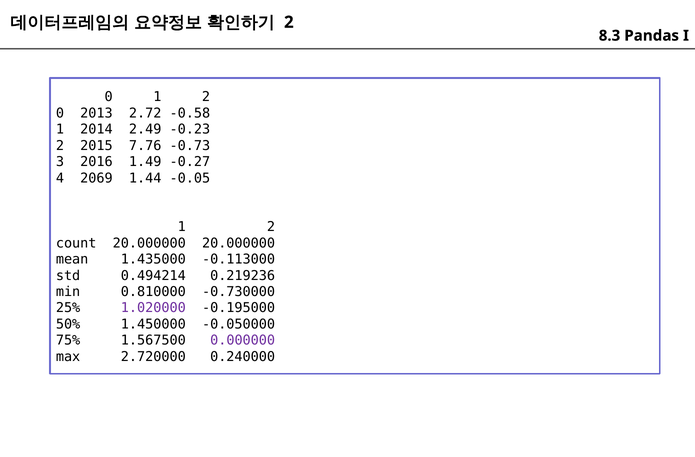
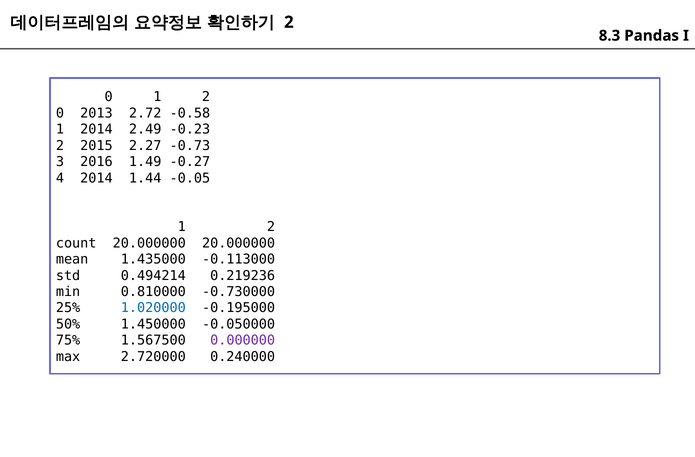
7.76: 7.76 -> 2.27
4 2069: 2069 -> 2014
1.020000 colour: purple -> blue
